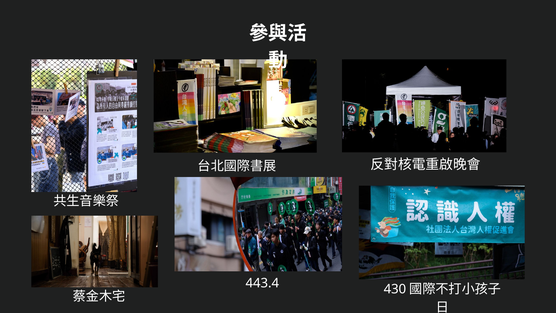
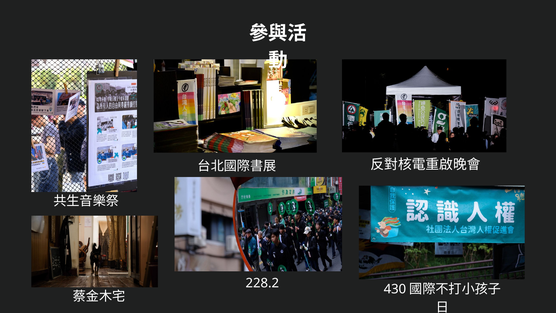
443.4: 443.4 -> 228.2
